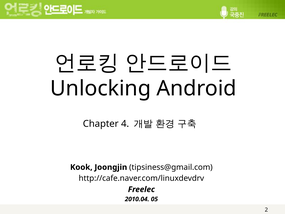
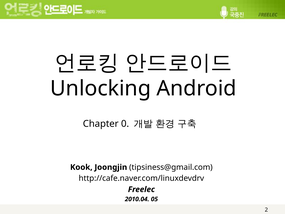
4: 4 -> 0
